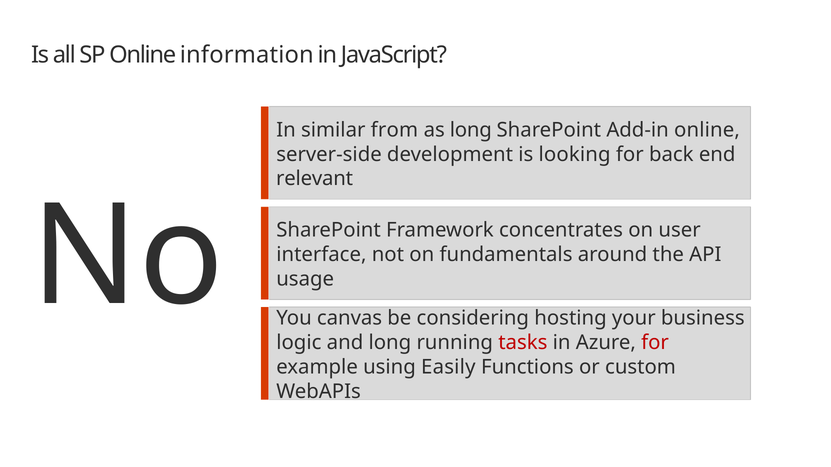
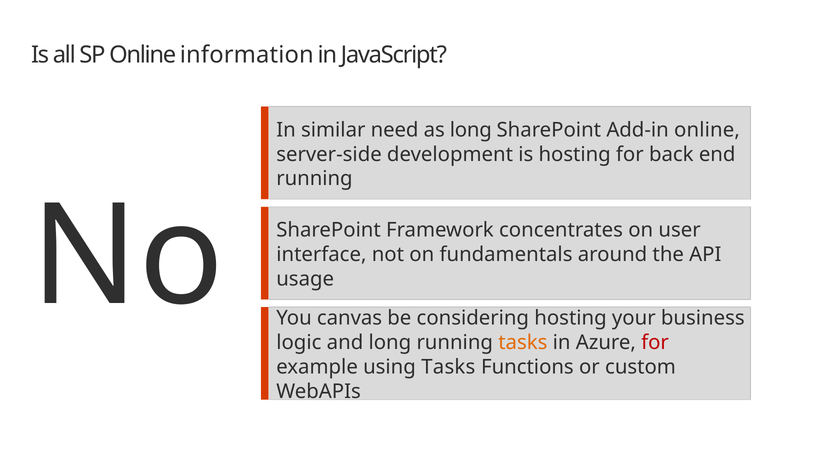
from: from -> need
is looking: looking -> hosting
relevant at (315, 179): relevant -> running
tasks at (523, 343) colour: red -> orange
using Easily: Easily -> Tasks
